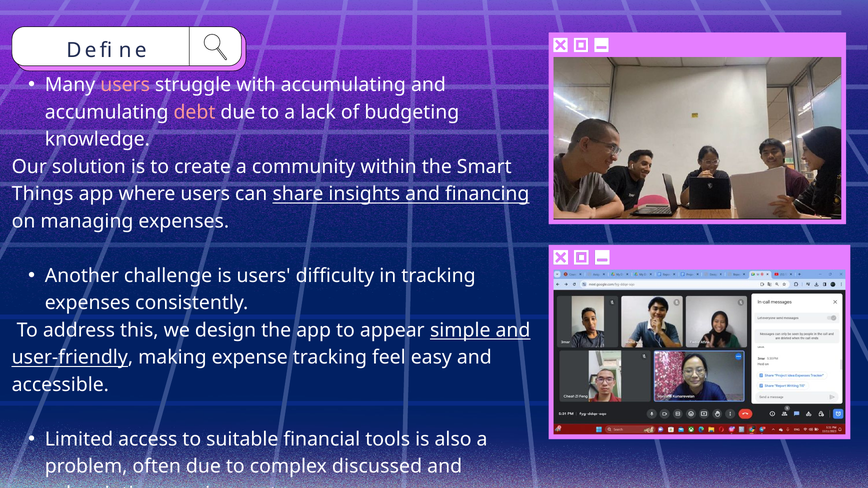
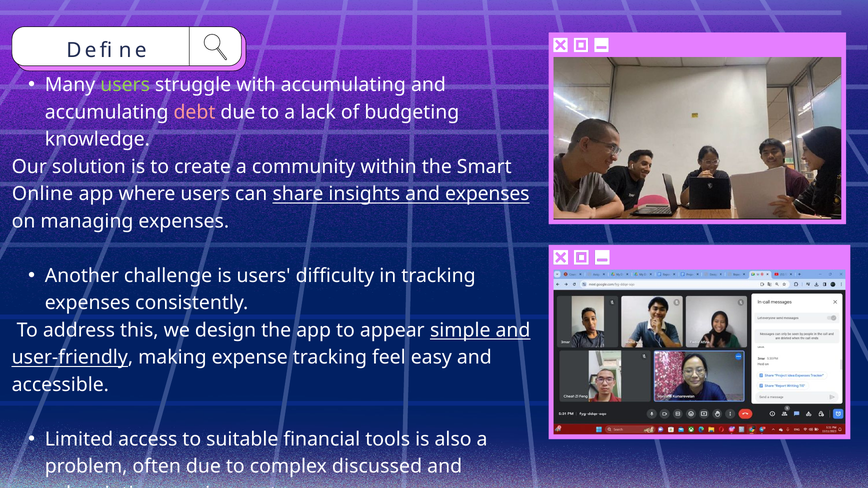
users at (125, 85) colour: pink -> light green
Things: Things -> Online
and financing: financing -> expenses
